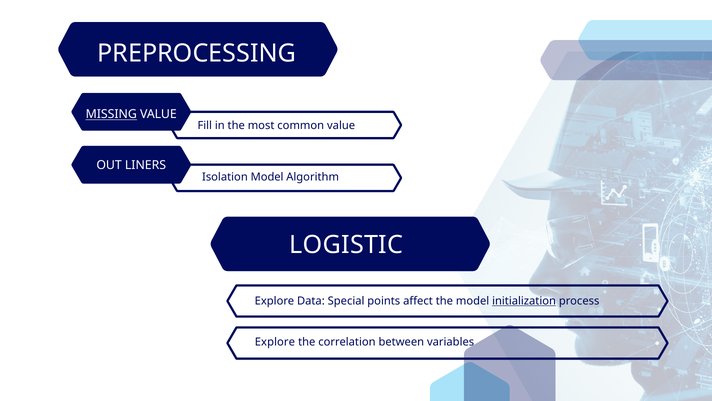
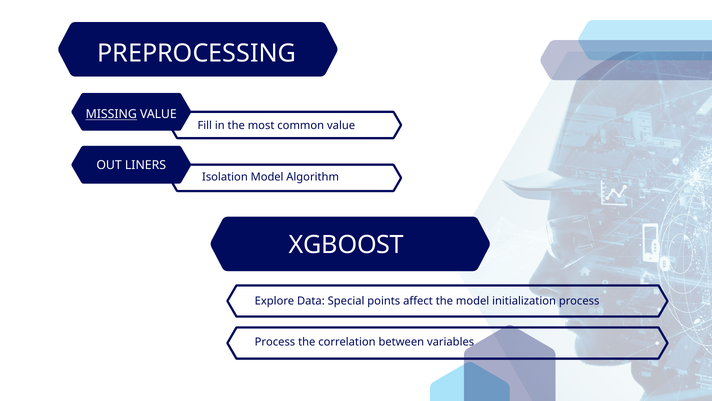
LOGISTIC: LOGISTIC -> XGBOOST
initialization underline: present -> none
Explore at (275, 342): Explore -> Process
